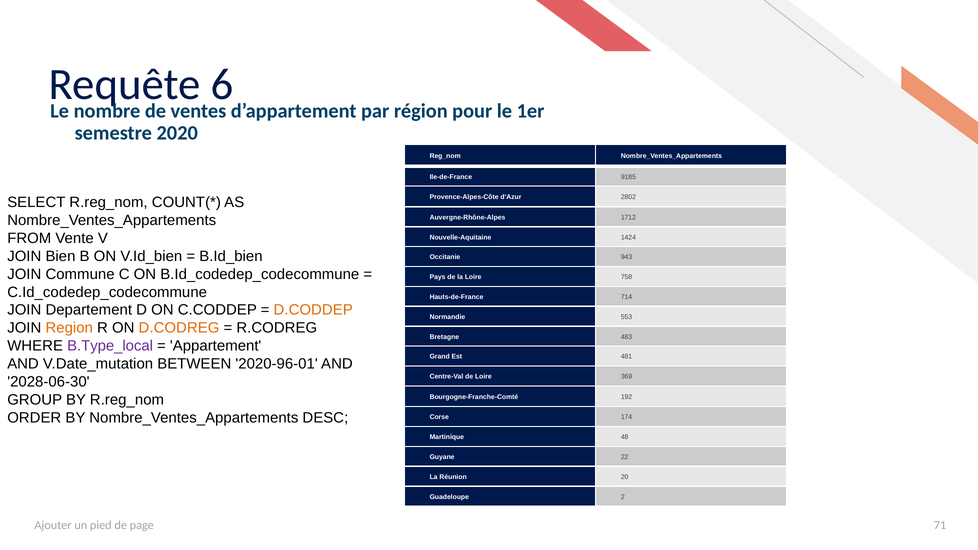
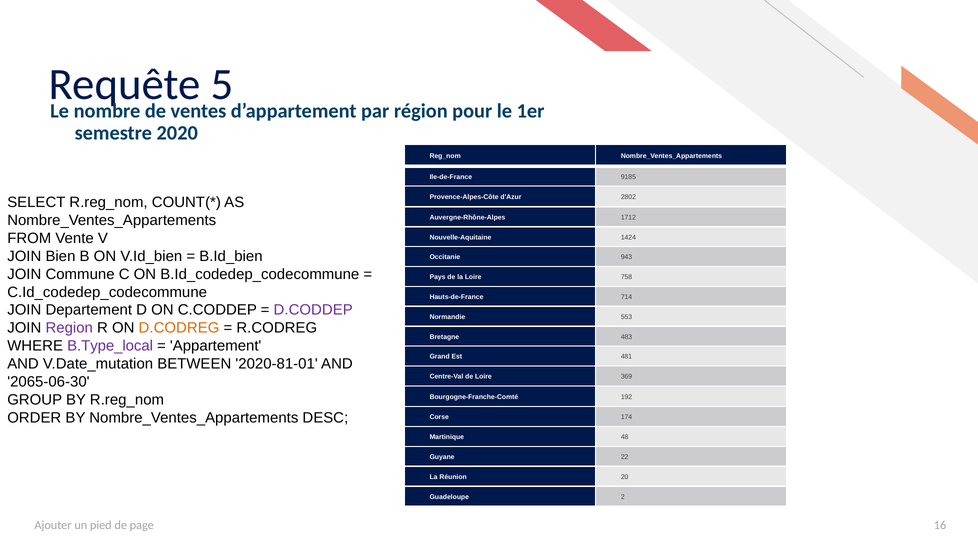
6: 6 -> 5
D.CODDEP colour: orange -> purple
Region colour: orange -> purple
2020-96-01: 2020-96-01 -> 2020-81-01
2028-06-30: 2028-06-30 -> 2065-06-30
71: 71 -> 16
